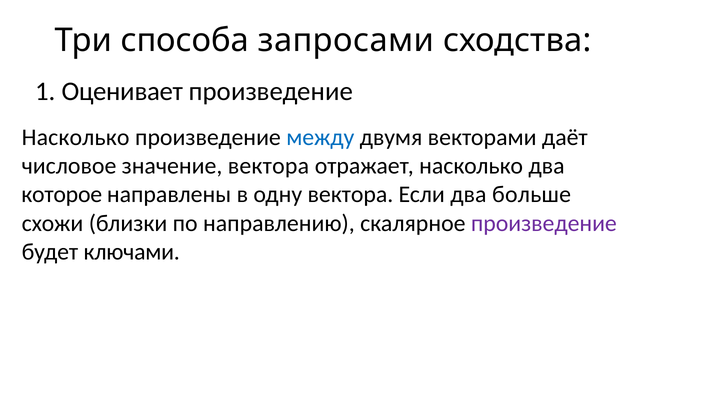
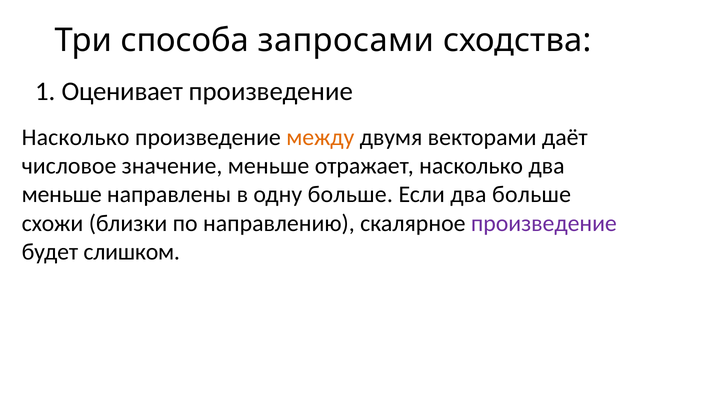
между colour: blue -> orange
значение вектора: вектора -> меньше
которое at (62, 195): которое -> меньше
одну вектора: вектора -> больше
ключами: ключами -> слишком
